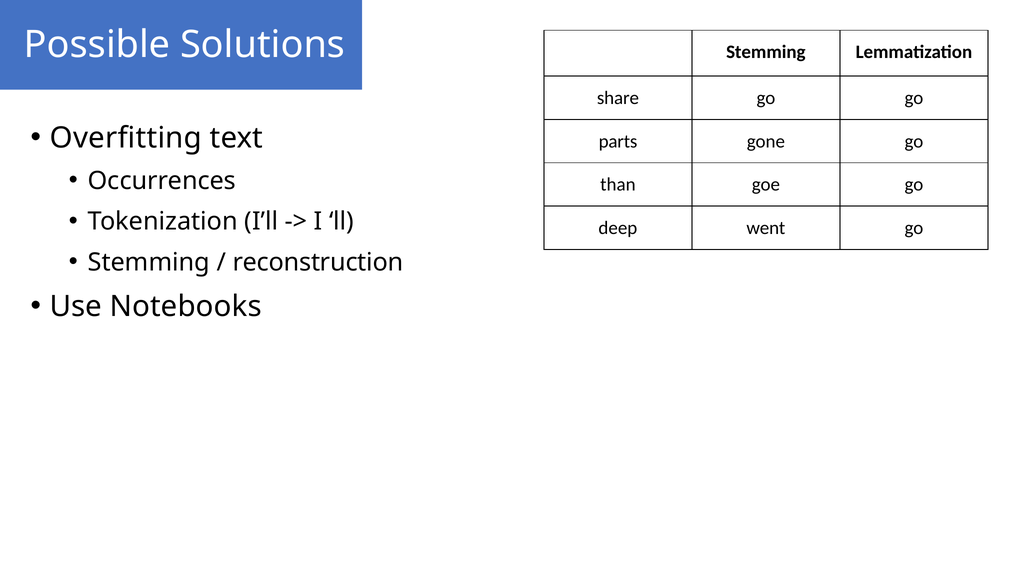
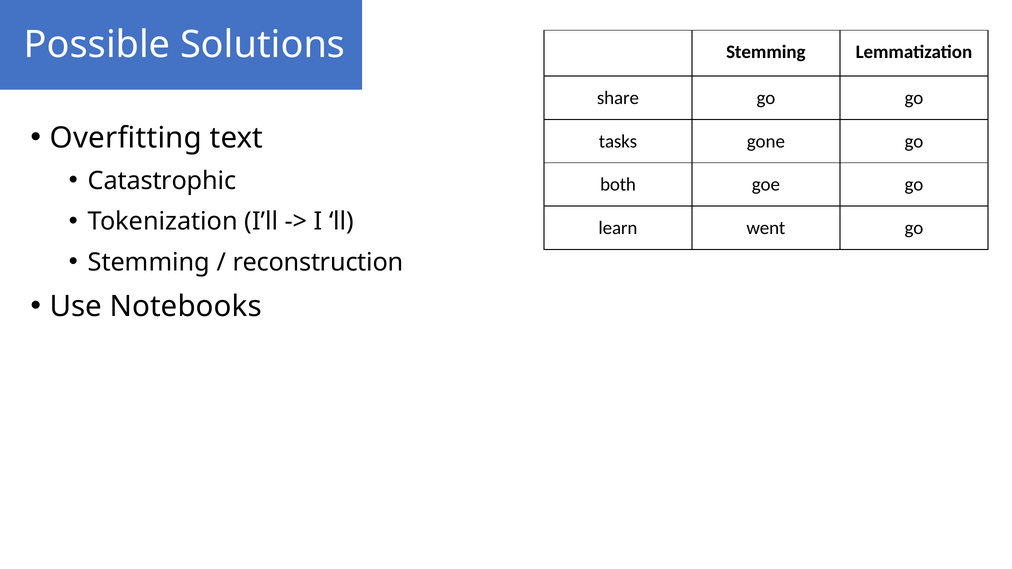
parts: parts -> tasks
Occurrences: Occurrences -> Catastrophic
than: than -> both
deep: deep -> learn
